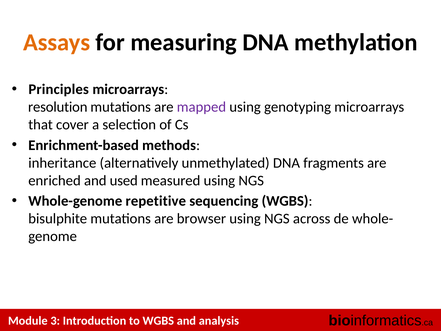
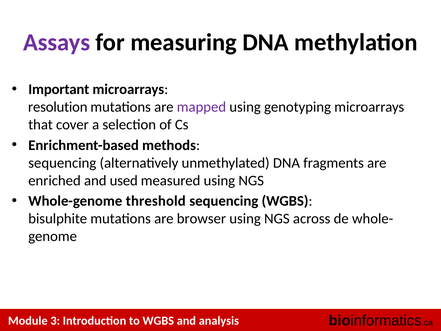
Assays colour: orange -> purple
Principles: Principles -> Important
inheritance at (62, 163): inheritance -> sequencing
repetitive: repetitive -> threshold
